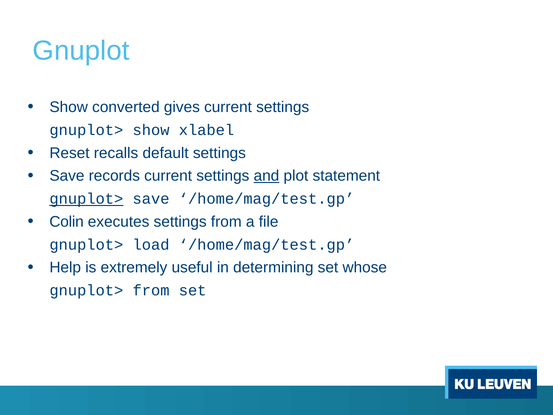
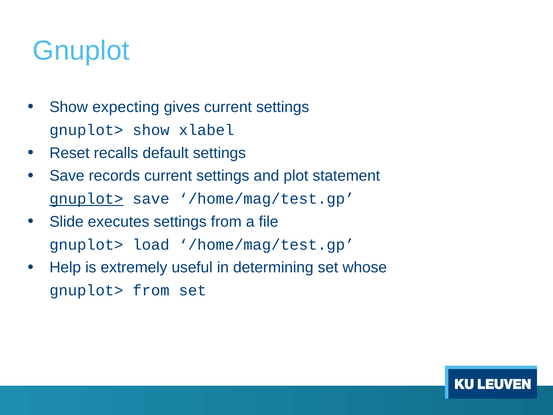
converted: converted -> expecting
and underline: present -> none
Colin: Colin -> Slide
